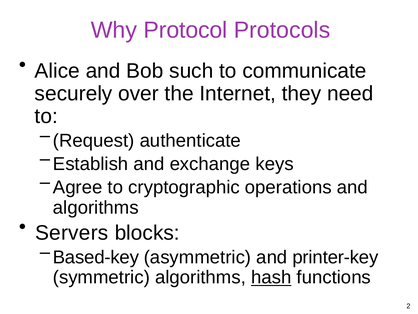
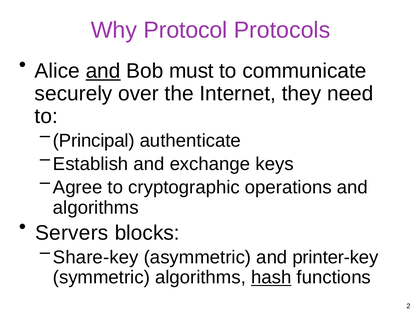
and at (103, 71) underline: none -> present
such: such -> must
Request: Request -> Principal
Based-key: Based-key -> Share-key
